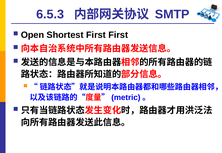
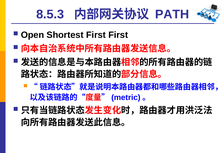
6.5.3: 6.5.3 -> 8.5.3
SMTP: SMTP -> PATH
